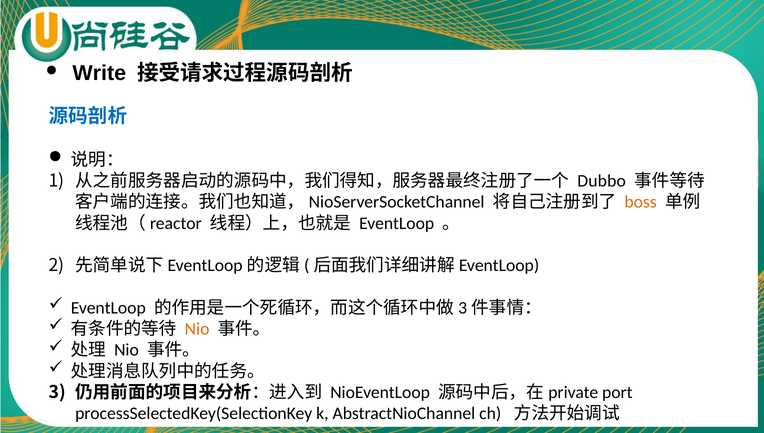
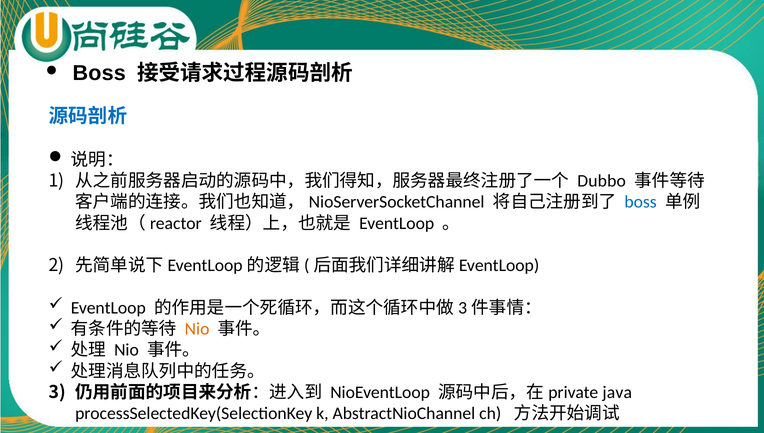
Write at (99, 73): Write -> Boss
boss at (641, 202) colour: orange -> blue
port: port -> java
